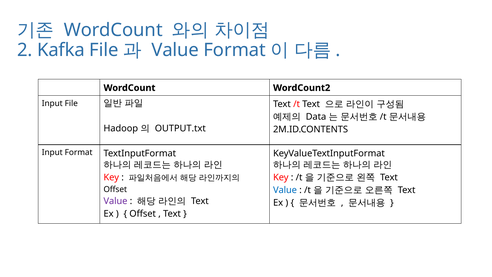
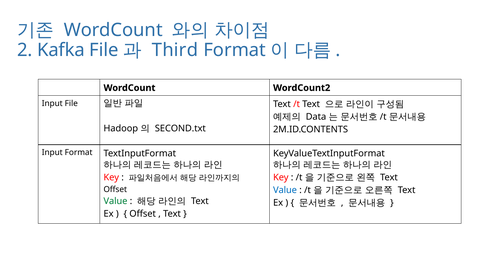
Value at (175, 50): Value -> Third
OUTPUT.txt: OUTPUT.txt -> SECOND.txt
Value at (115, 201) colour: purple -> green
